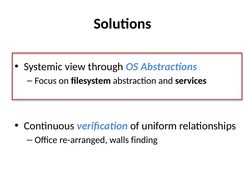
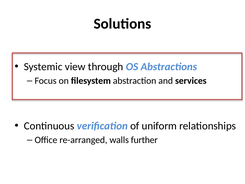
finding: finding -> further
